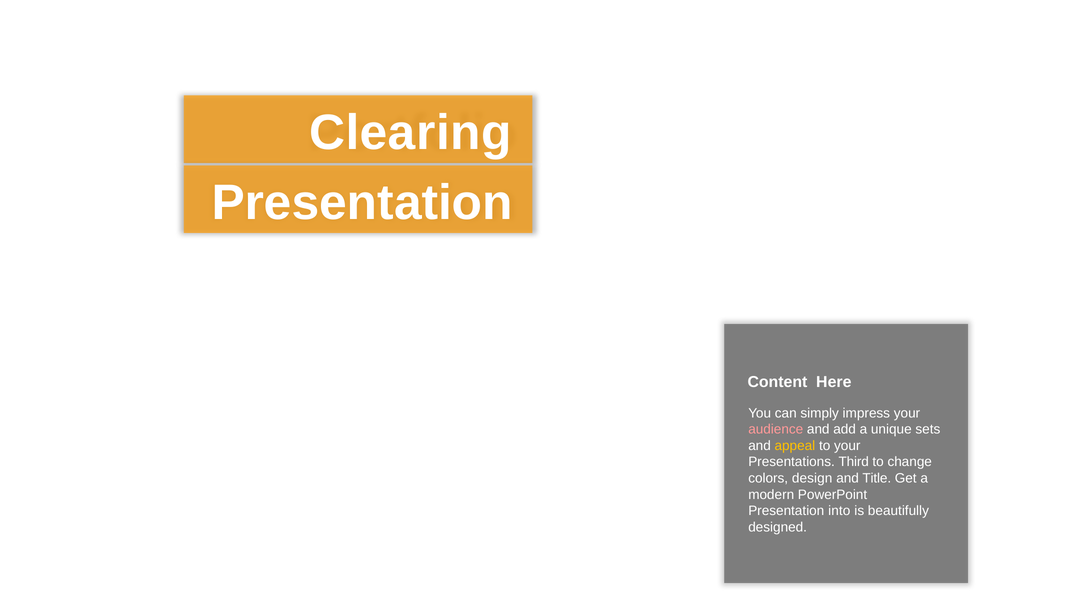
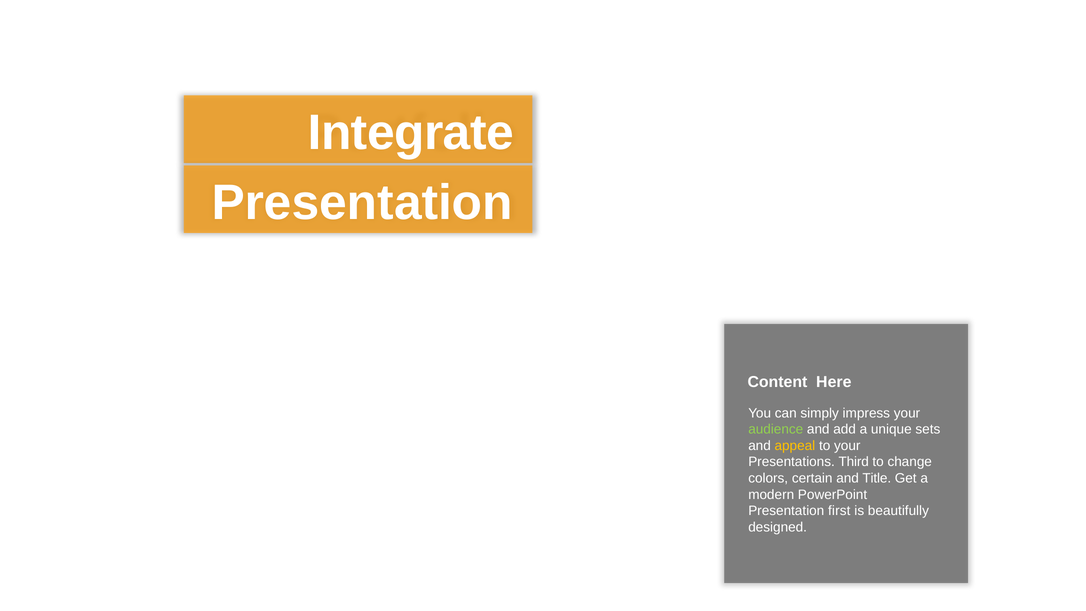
Clearing: Clearing -> Integrate
audience colour: pink -> light green
design: design -> certain
into: into -> first
